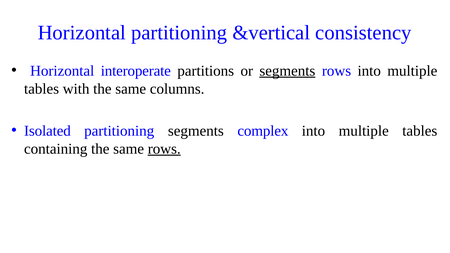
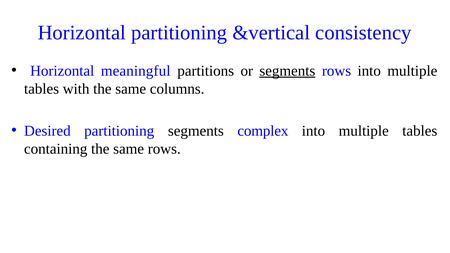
interoperate: interoperate -> meaningful
Isolated: Isolated -> Desired
rows at (164, 149) underline: present -> none
